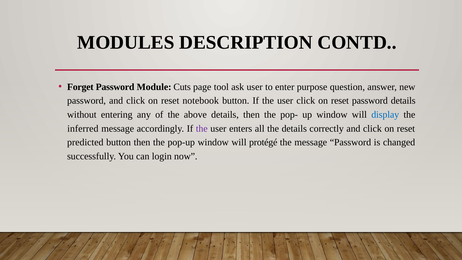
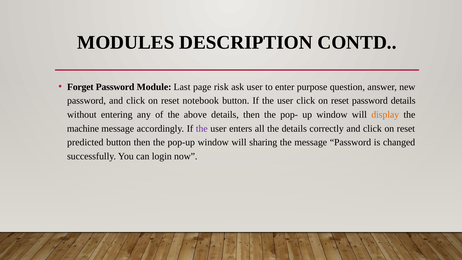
Cuts: Cuts -> Last
tool: tool -> risk
display colour: blue -> orange
inferred: inferred -> machine
protégé: protégé -> sharing
